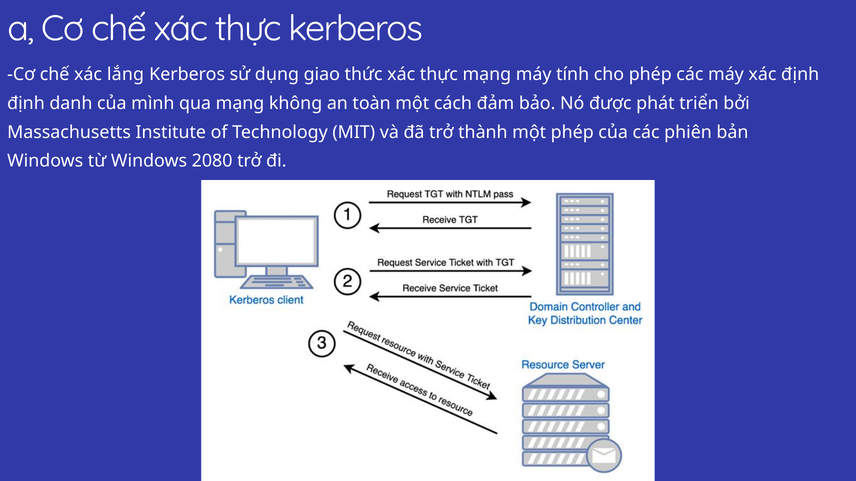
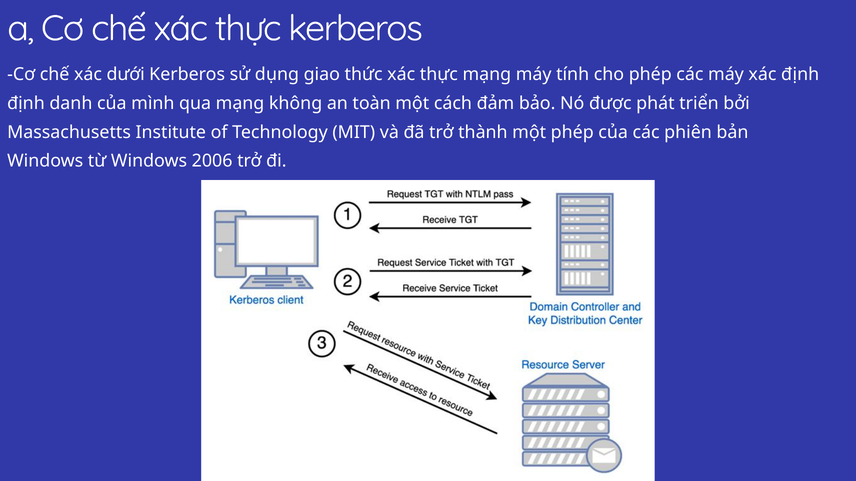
lắng: lắng -> dưới
2080: 2080 -> 2006
